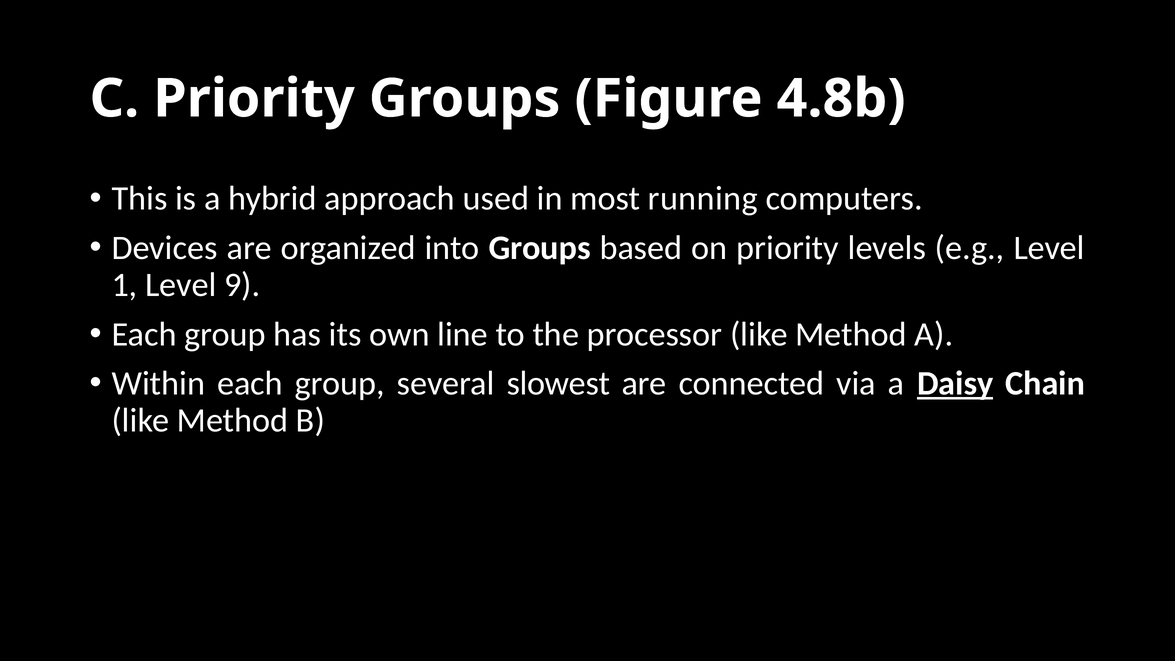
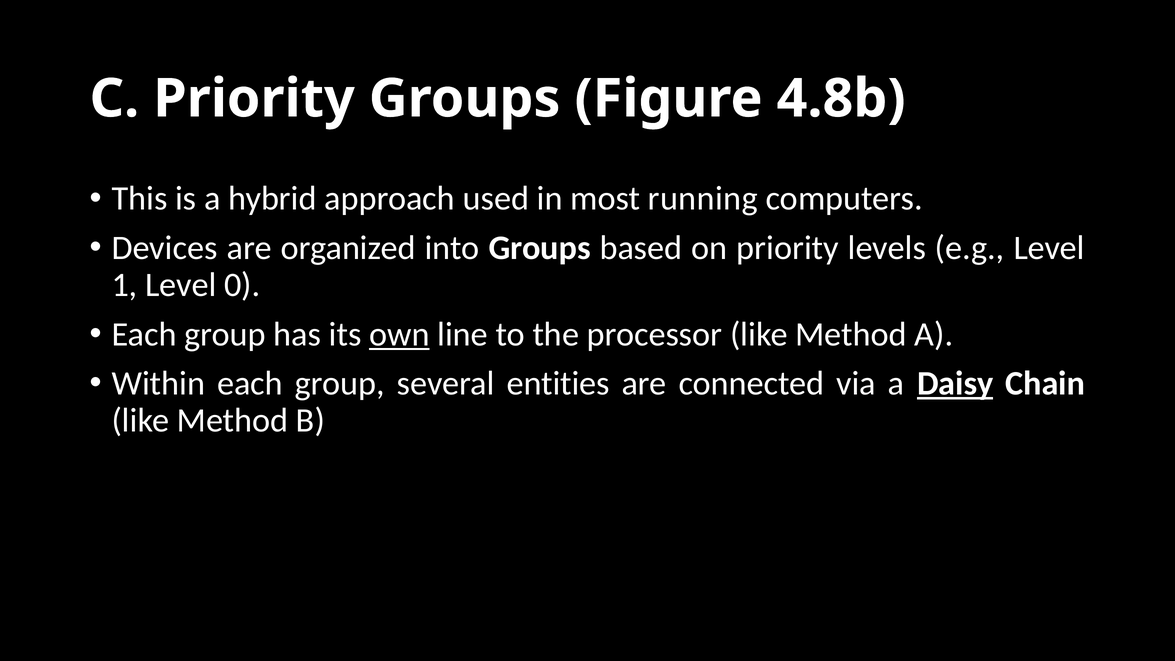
9: 9 -> 0
own underline: none -> present
slowest: slowest -> entities
